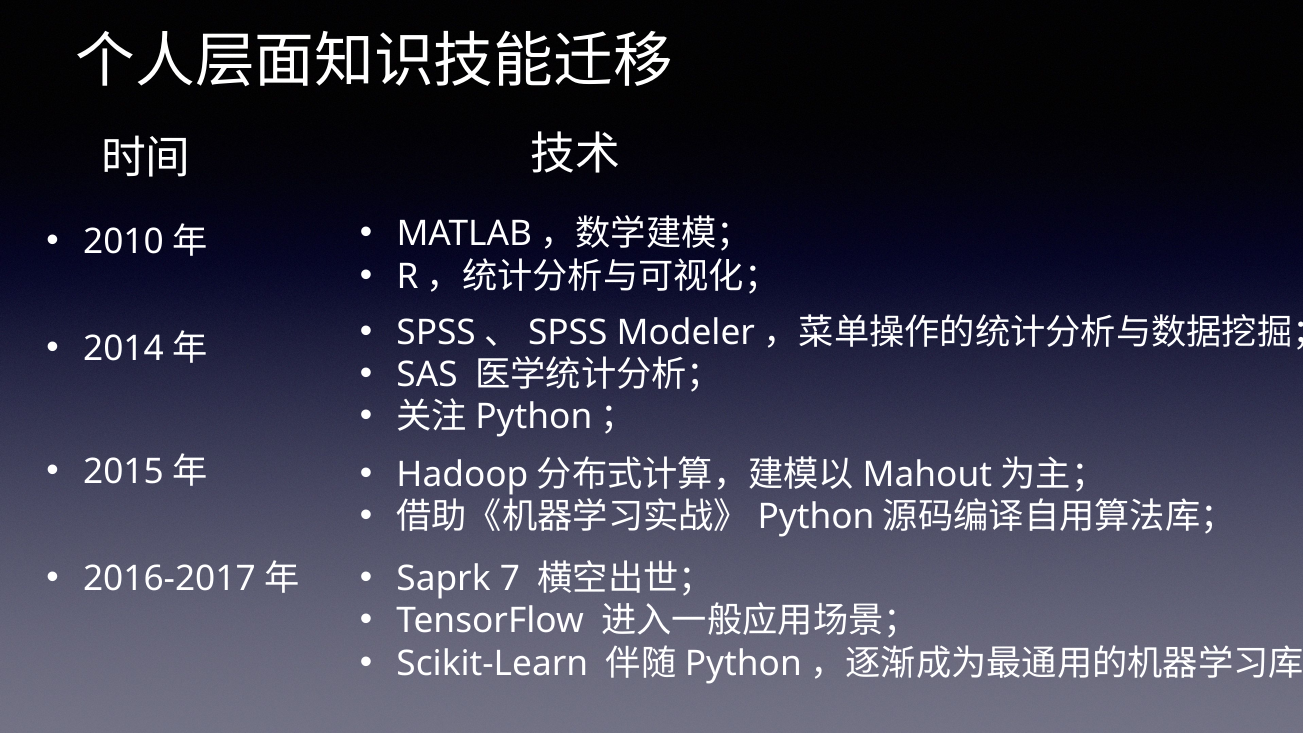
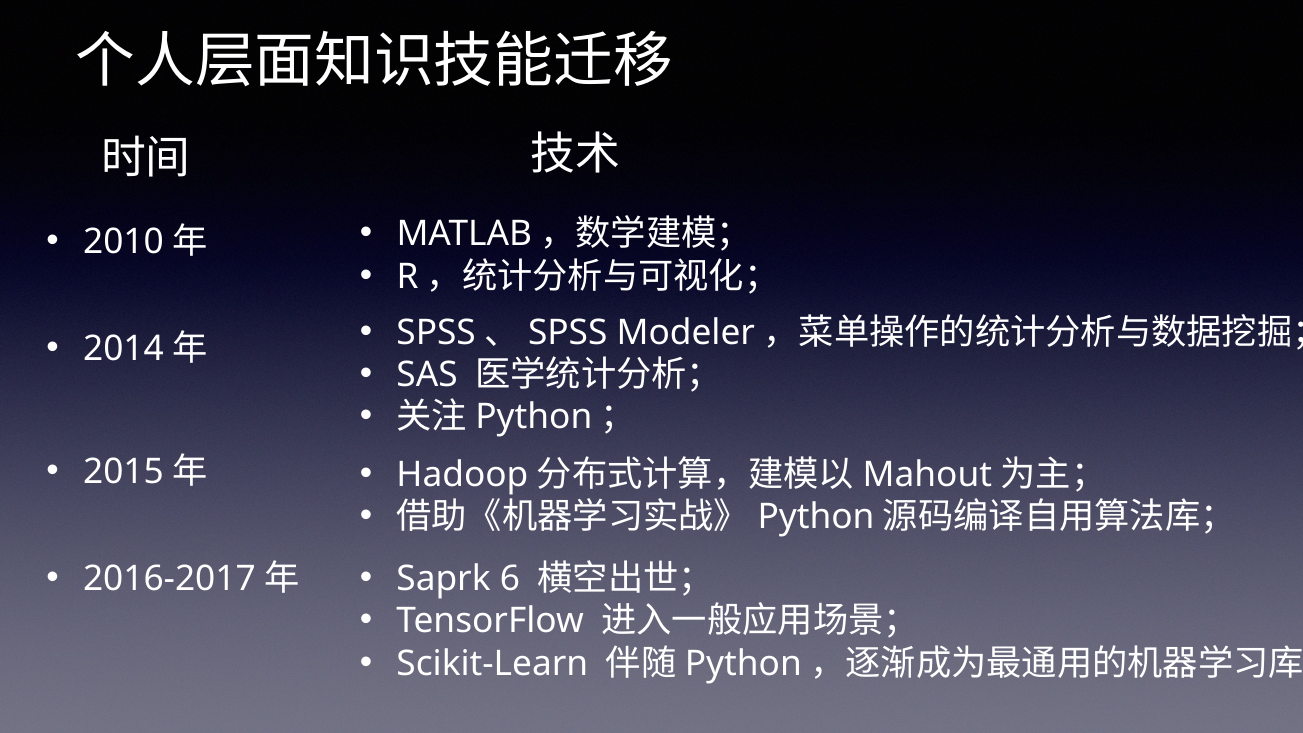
7: 7 -> 6
